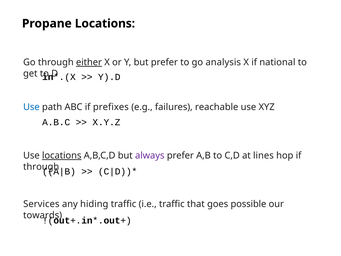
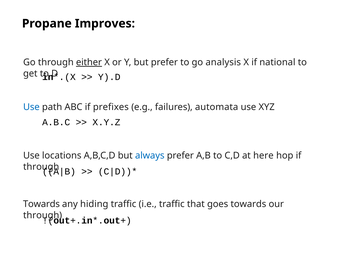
Propane Locations: Locations -> Improves
reachable: reachable -> automata
locations at (62, 155) underline: present -> none
always colour: purple -> blue
lines: lines -> here
Services at (41, 204): Services -> Towards
goes possible: possible -> towards
towards at (43, 215): towards -> through
